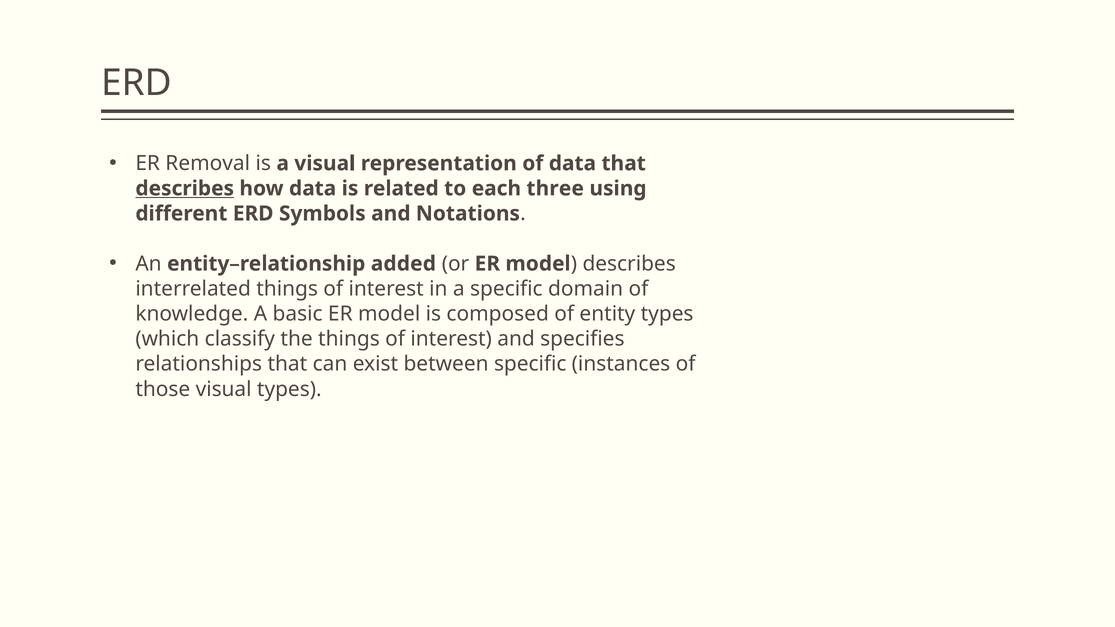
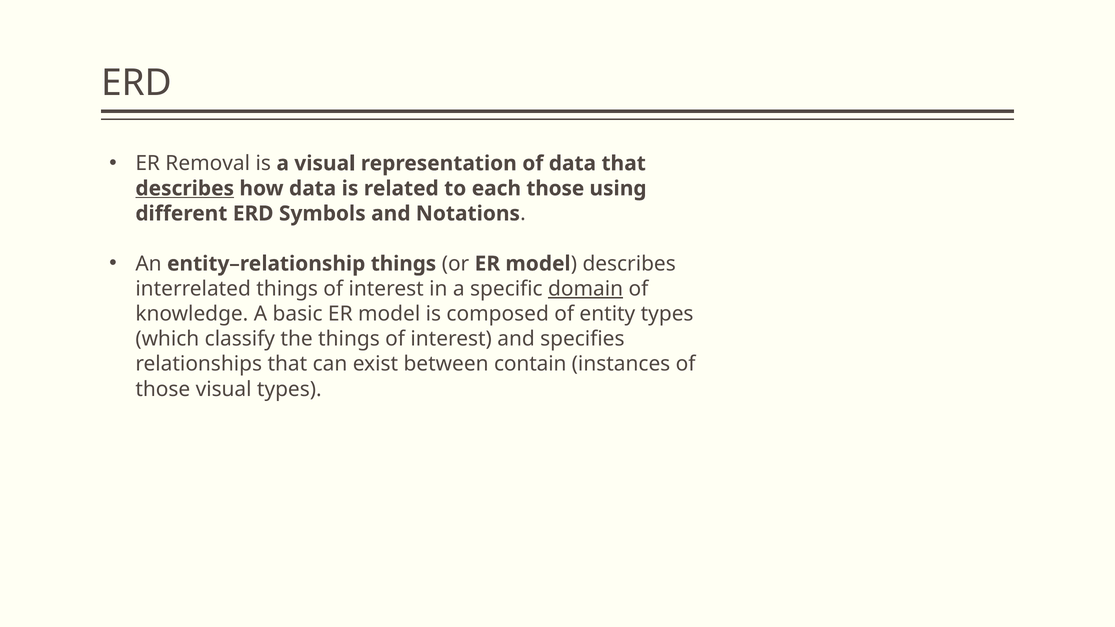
each three: three -> those
entity–relationship added: added -> things
domain underline: none -> present
between specific: specific -> contain
